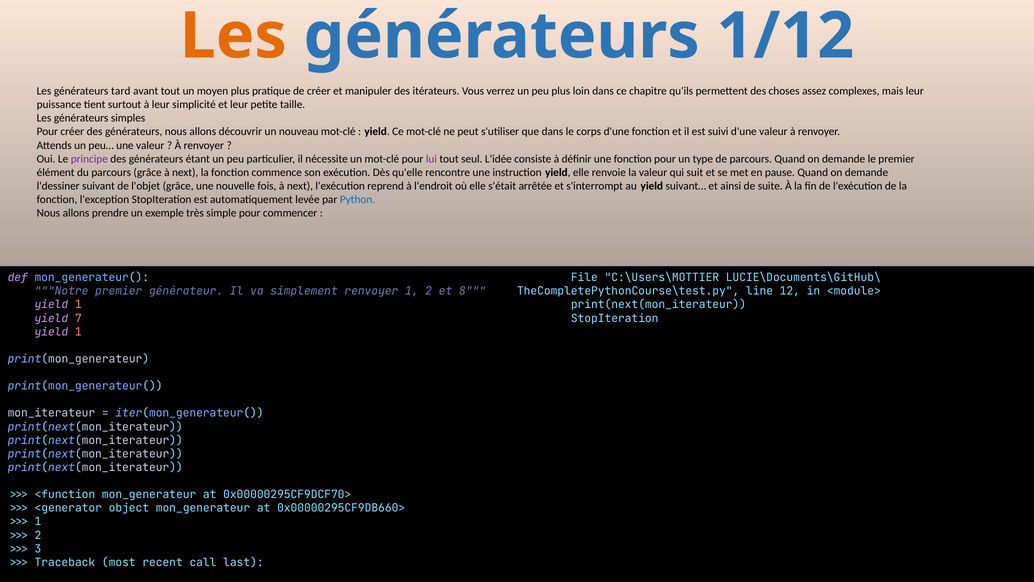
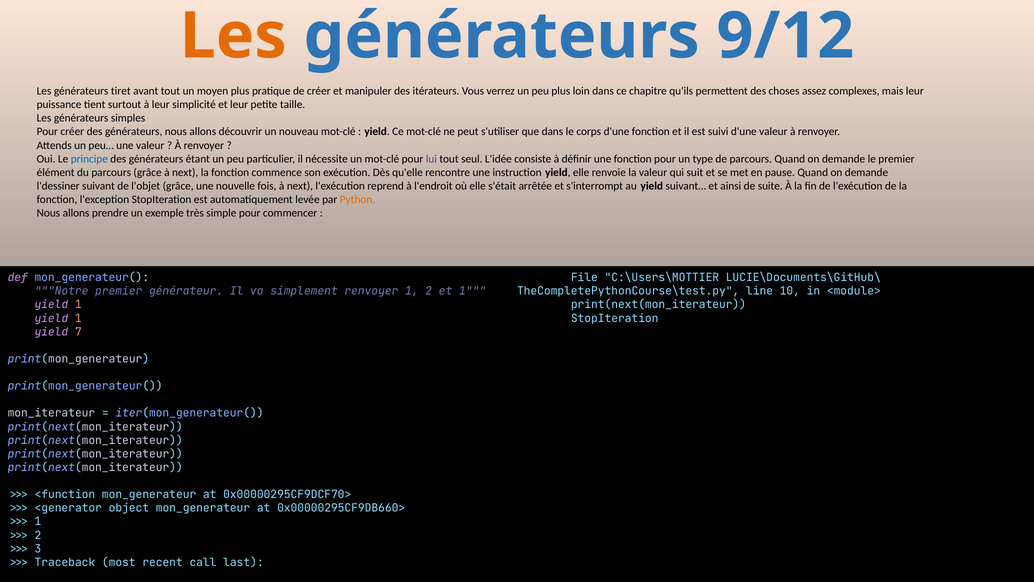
1/12: 1/12 -> 9/12
tard: tard -> tiret
principe colour: purple -> blue
Python colour: blue -> orange
et 8: 8 -> 1
12: 12 -> 10
7 at (78, 318): 7 -> 1
1 at (78, 332): 1 -> 7
